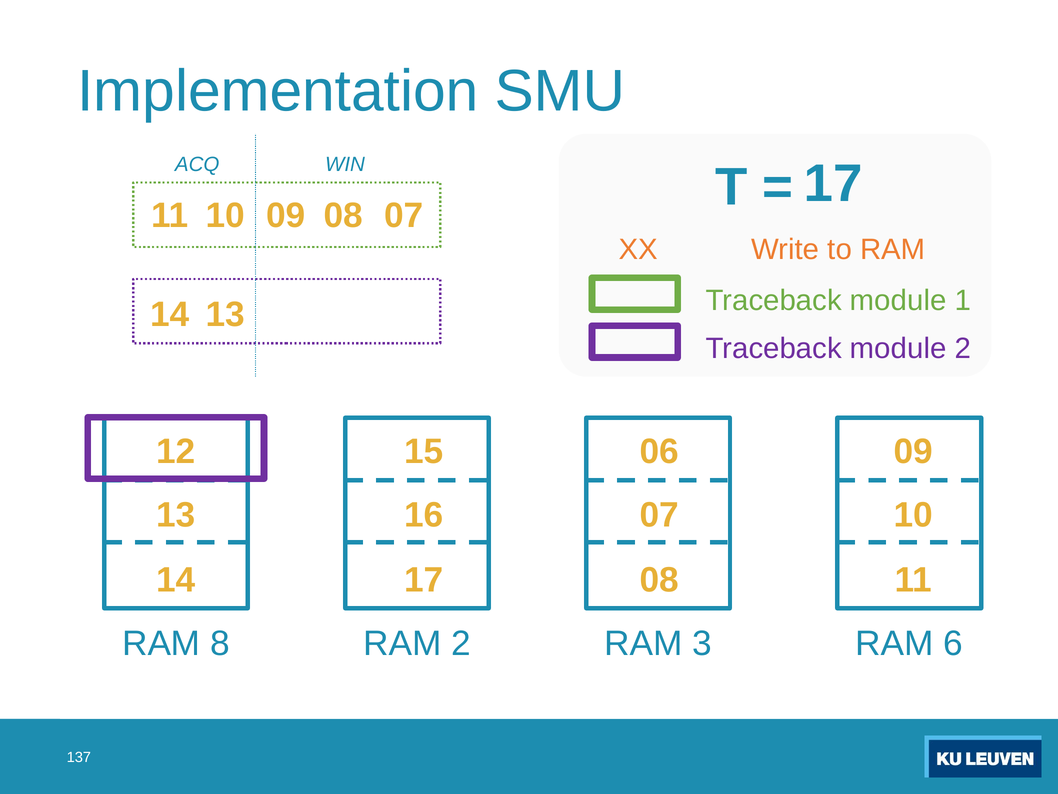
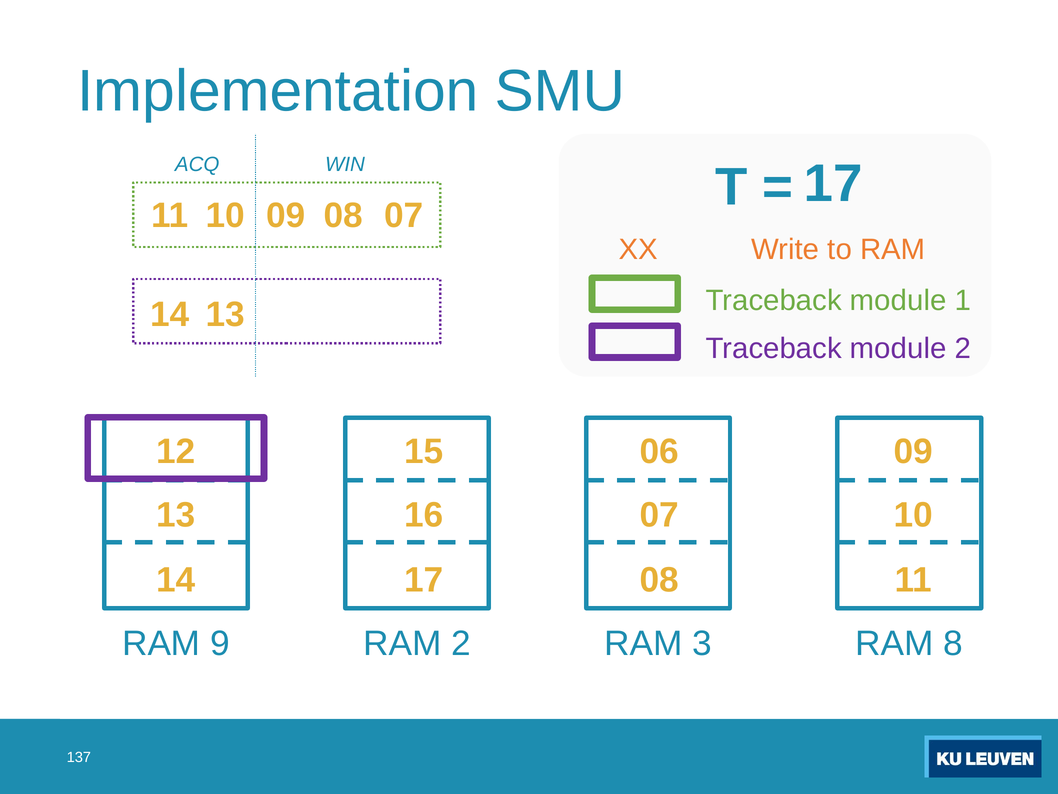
8: 8 -> 9
6: 6 -> 8
